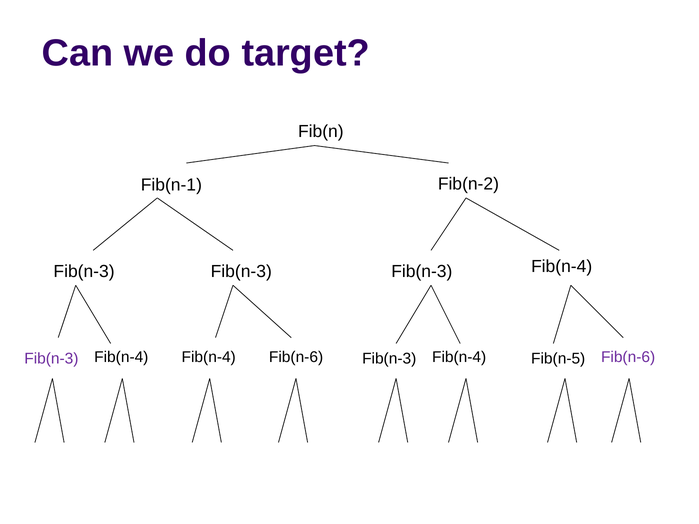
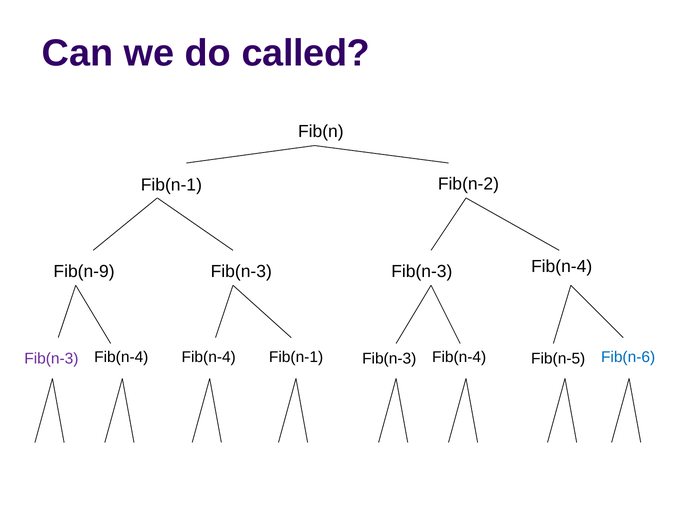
target: target -> called
Fib(n-3 at (84, 271): Fib(n-3 -> Fib(n-9
Fib(n-4 Fib(n-6: Fib(n-6 -> Fib(n-1
Fib(n-6 at (628, 358) colour: purple -> blue
